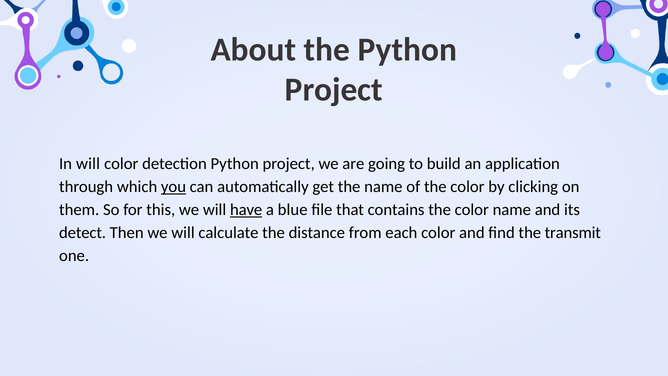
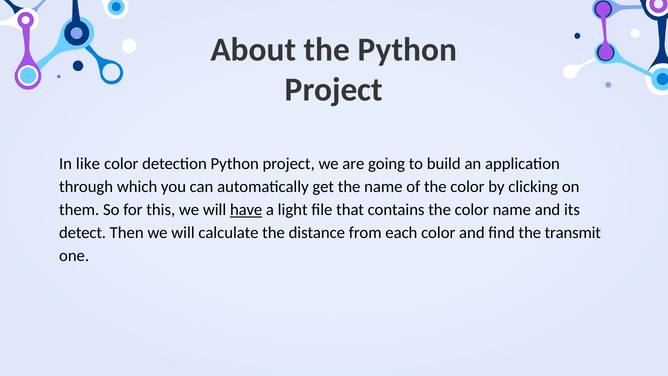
In will: will -> like
you underline: present -> none
blue: blue -> light
